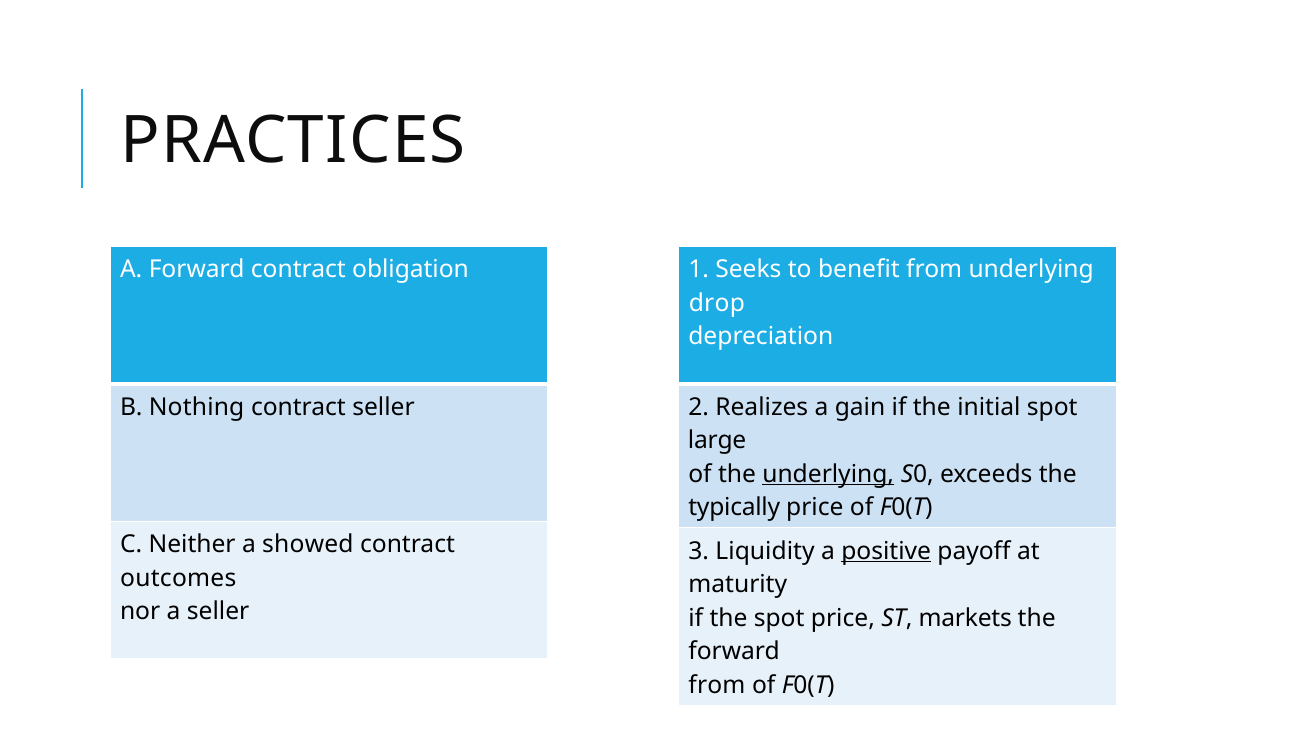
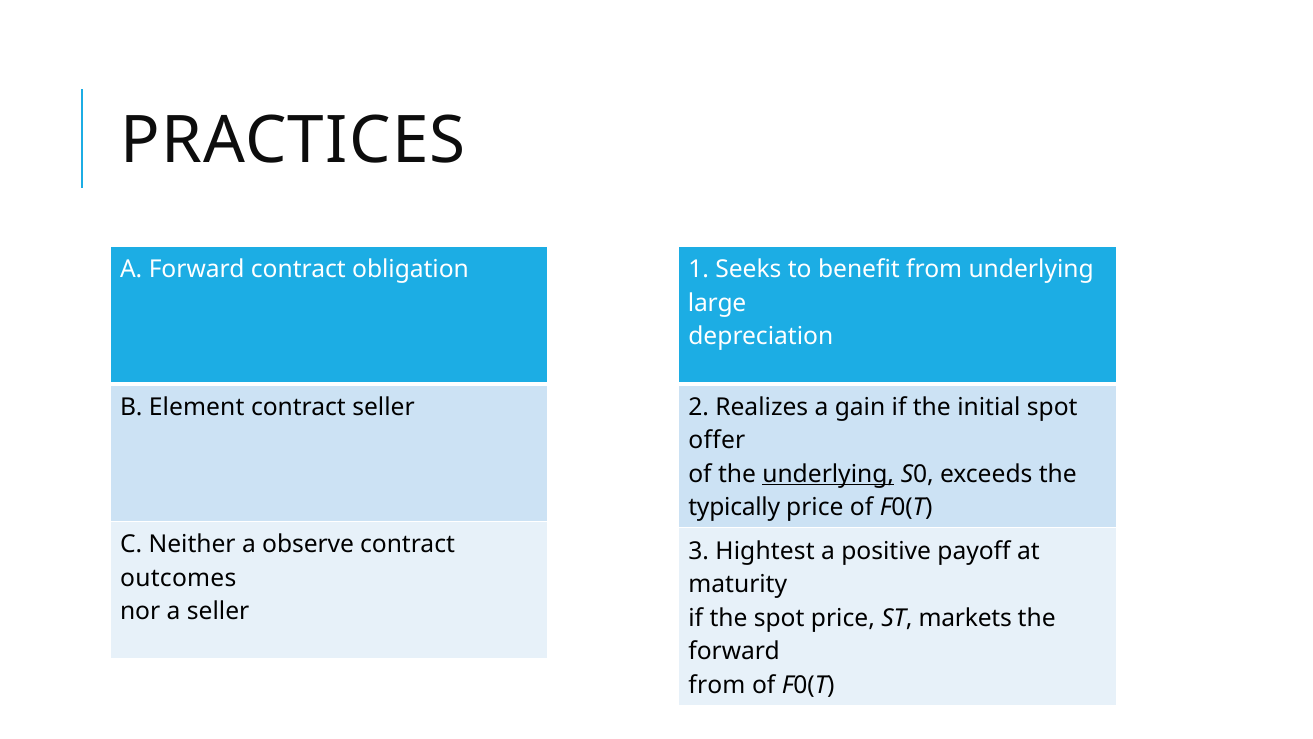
drop: drop -> large
Nothing: Nothing -> Element
large: large -> offer
showed: showed -> observe
Liquidity: Liquidity -> Hightest
positive underline: present -> none
